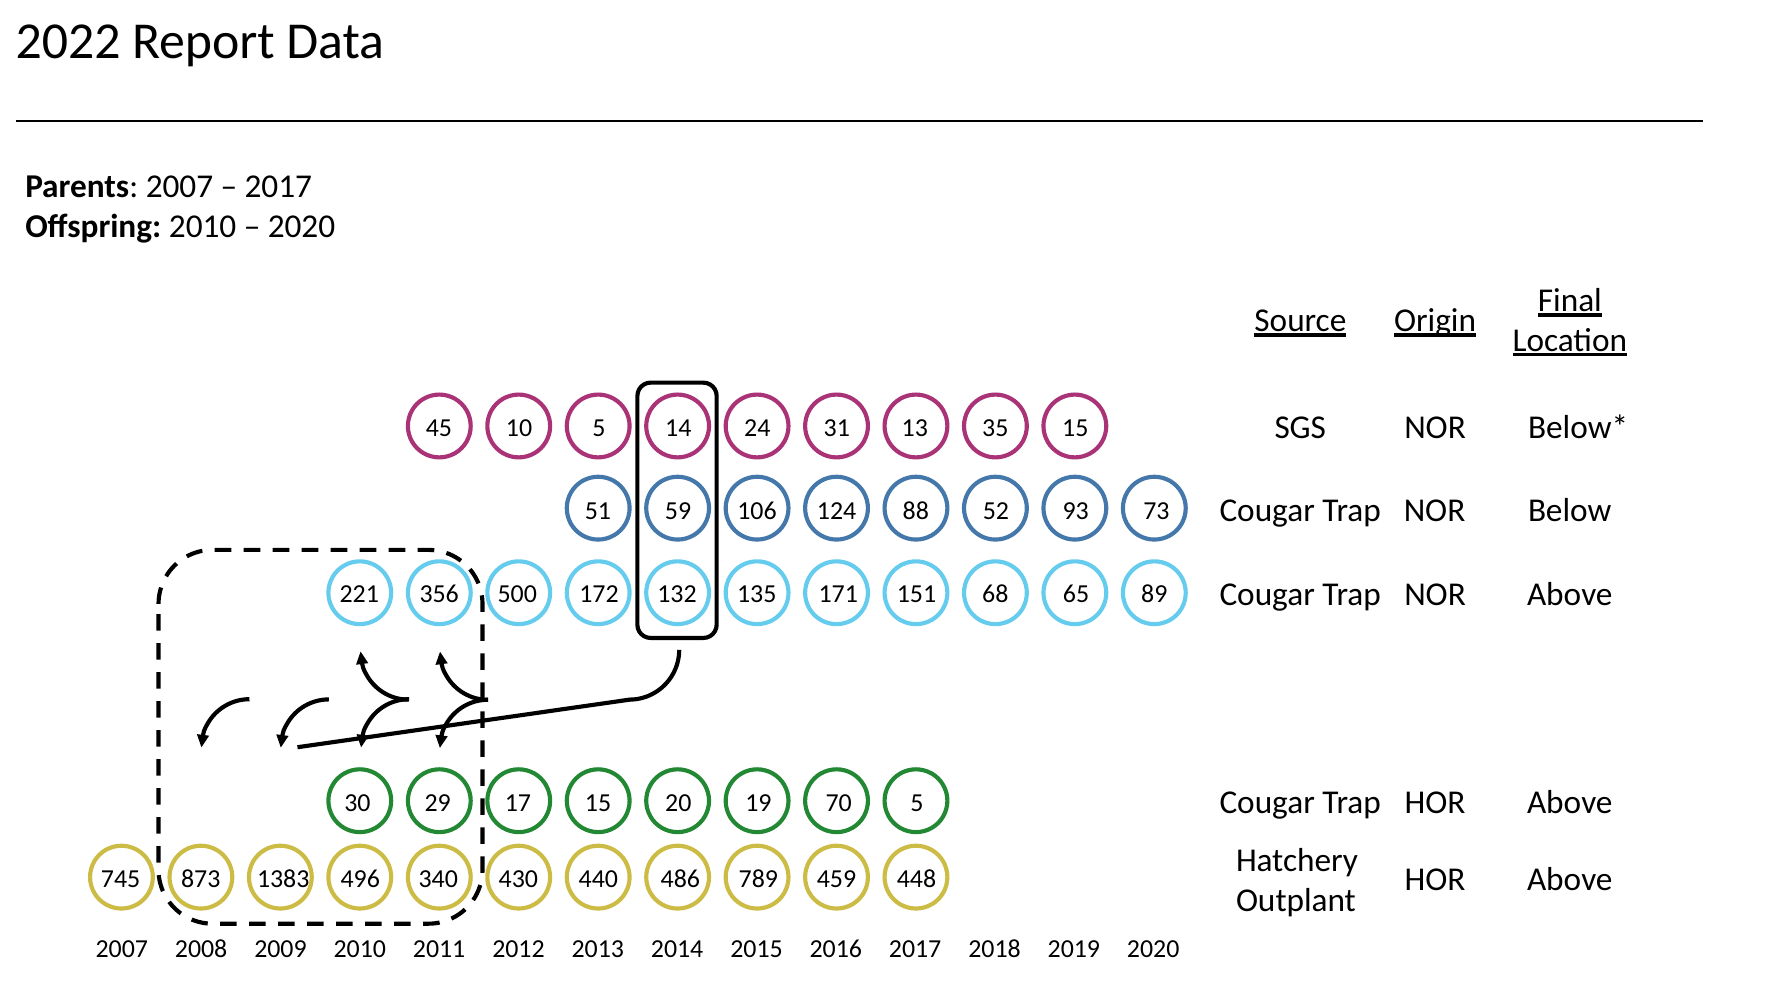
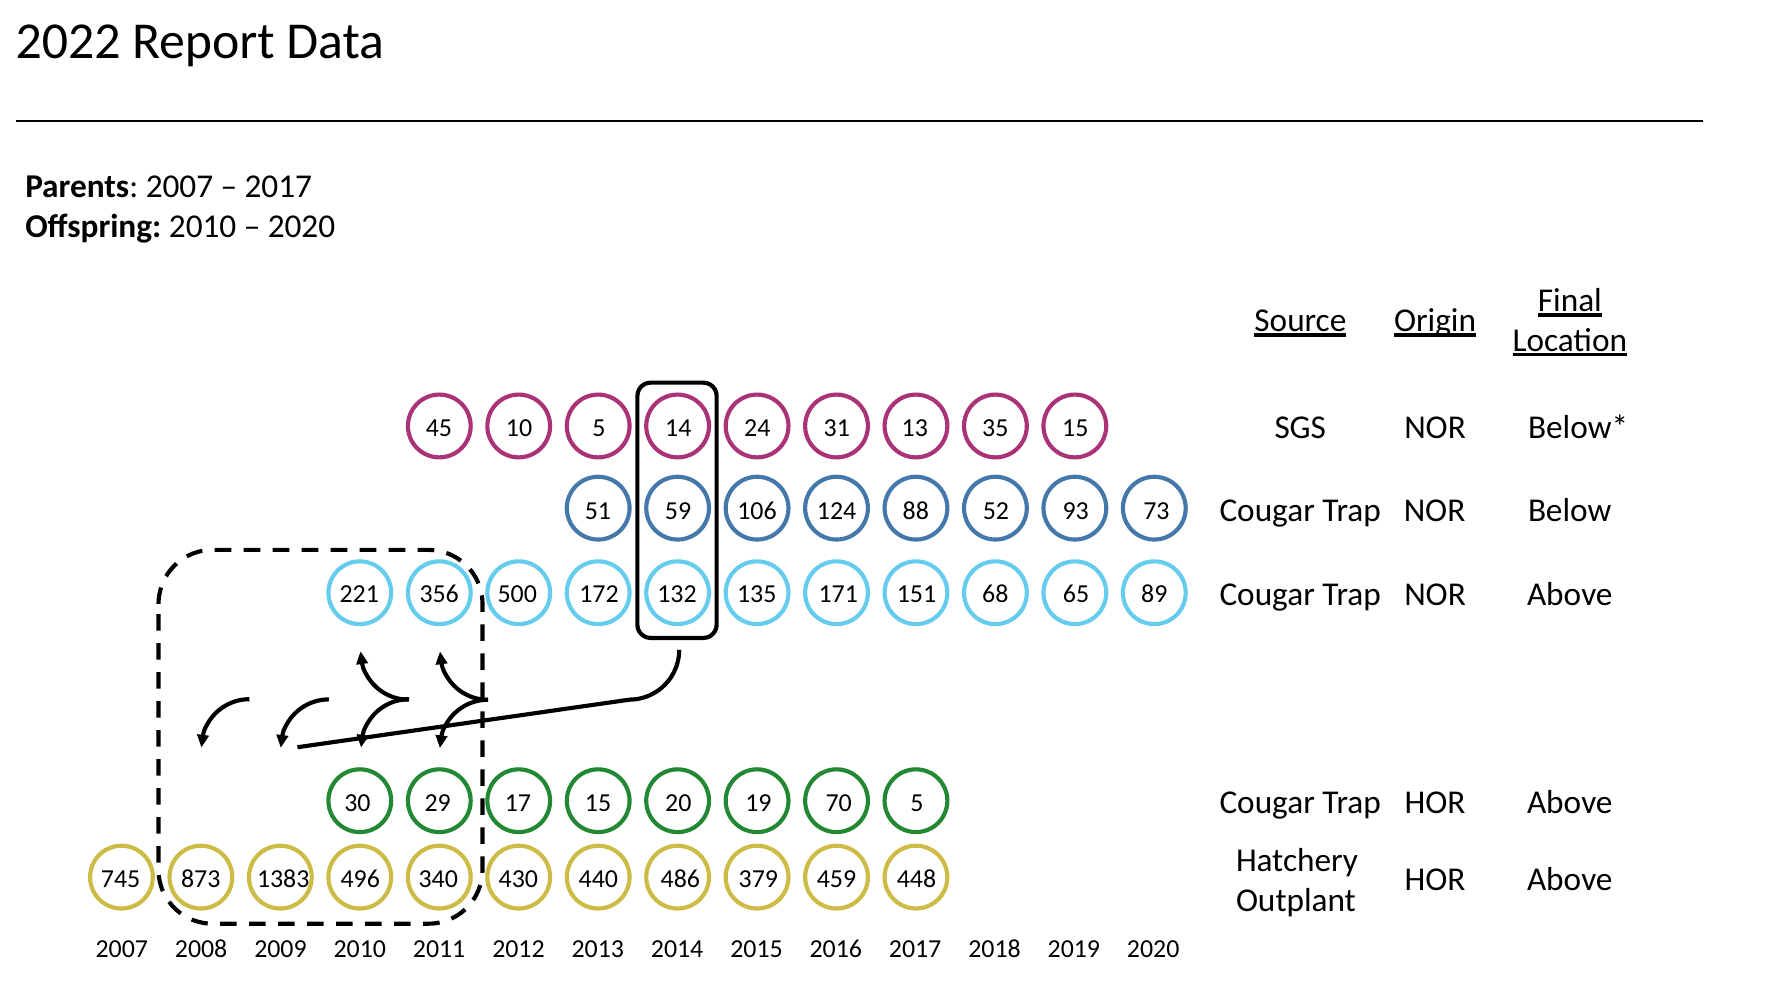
789: 789 -> 379
